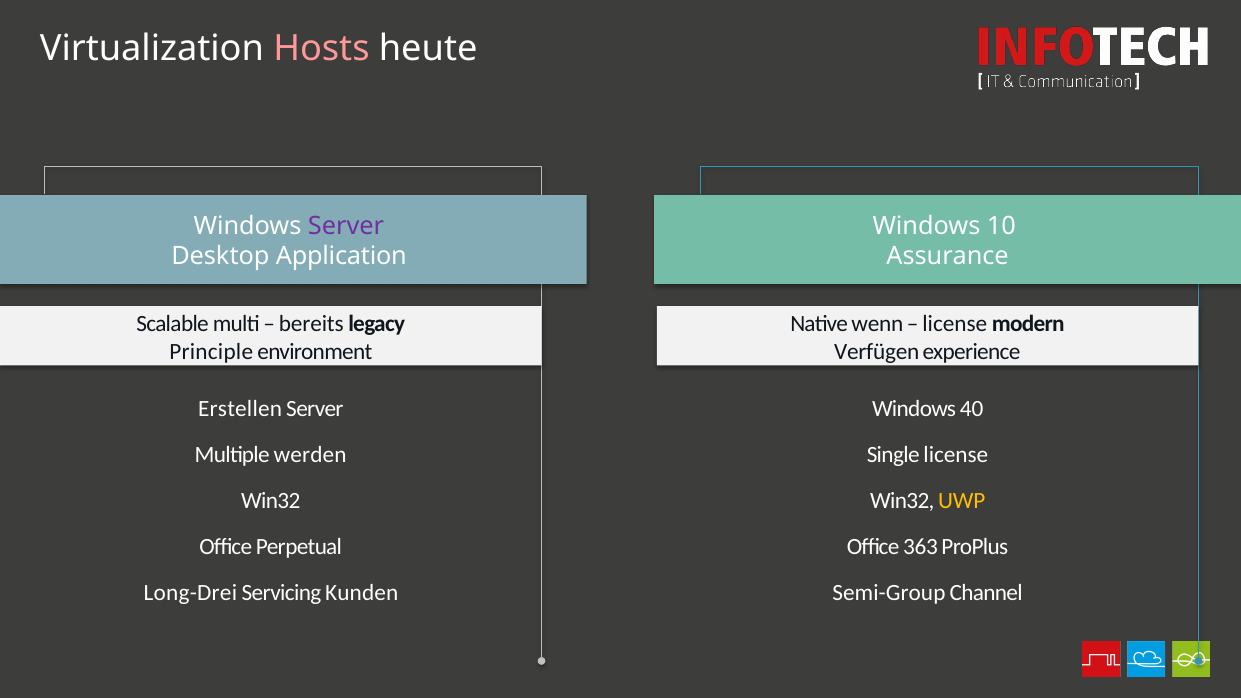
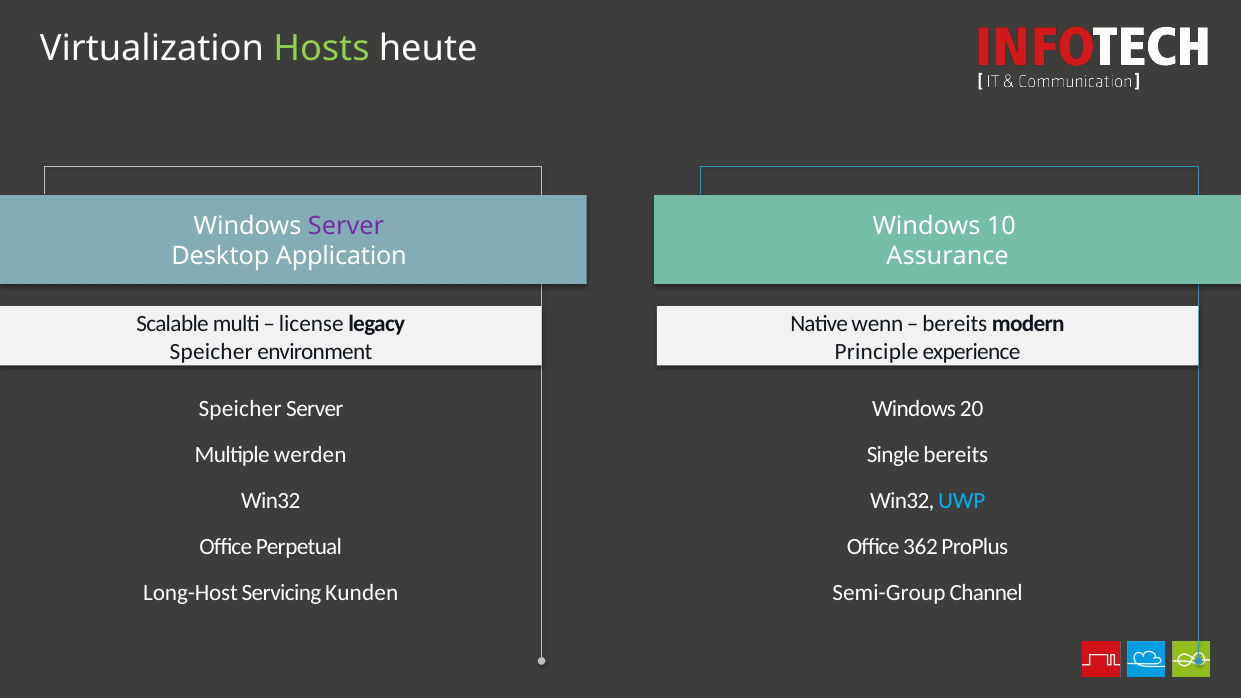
Hosts colour: pink -> light green
bereits: bereits -> license
license at (955, 324): license -> bereits
Principle at (211, 351): Principle -> Speicher
Verfügen: Verfügen -> Principle
Erstellen at (240, 409): Erstellen -> Speicher
40: 40 -> 20
Single license: license -> bereits
UWP colour: yellow -> light blue
363: 363 -> 362
Long-Drei: Long-Drei -> Long-Host
